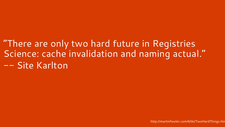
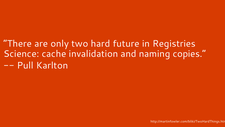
actual: actual -> copies
Site: Site -> Pull
